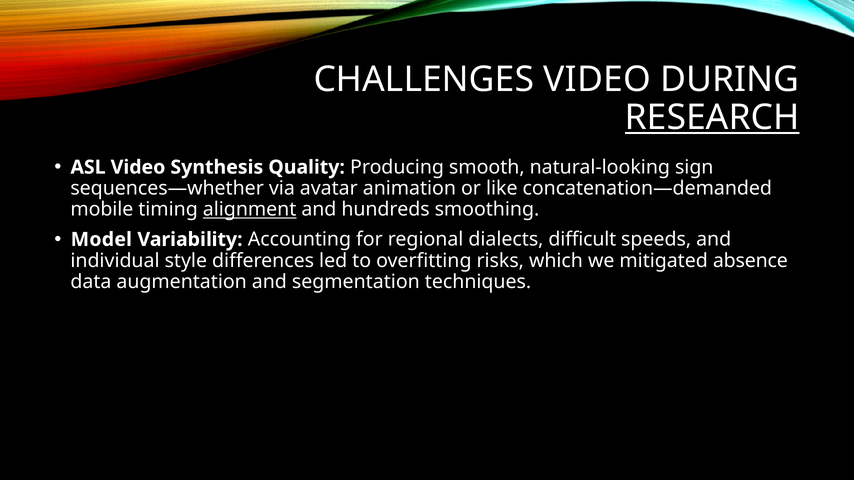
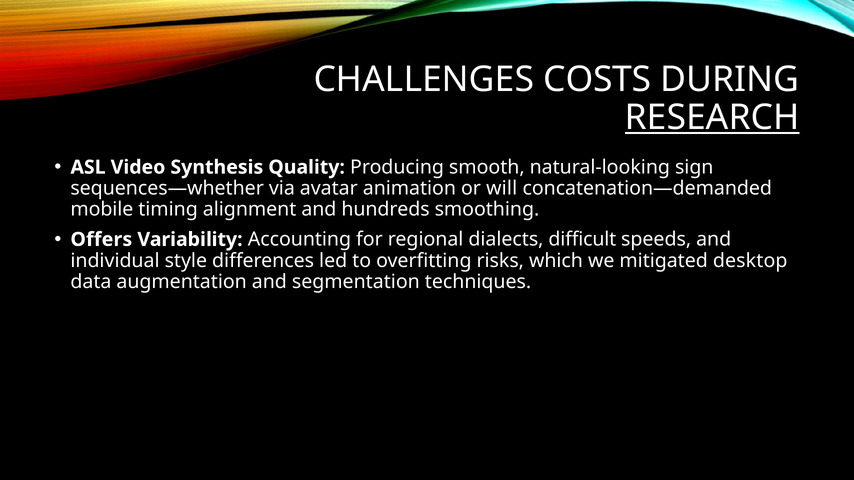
CHALLENGES VIDEO: VIDEO -> COSTS
like: like -> will
alignment underline: present -> none
Model: Model -> Offers
absence: absence -> desktop
